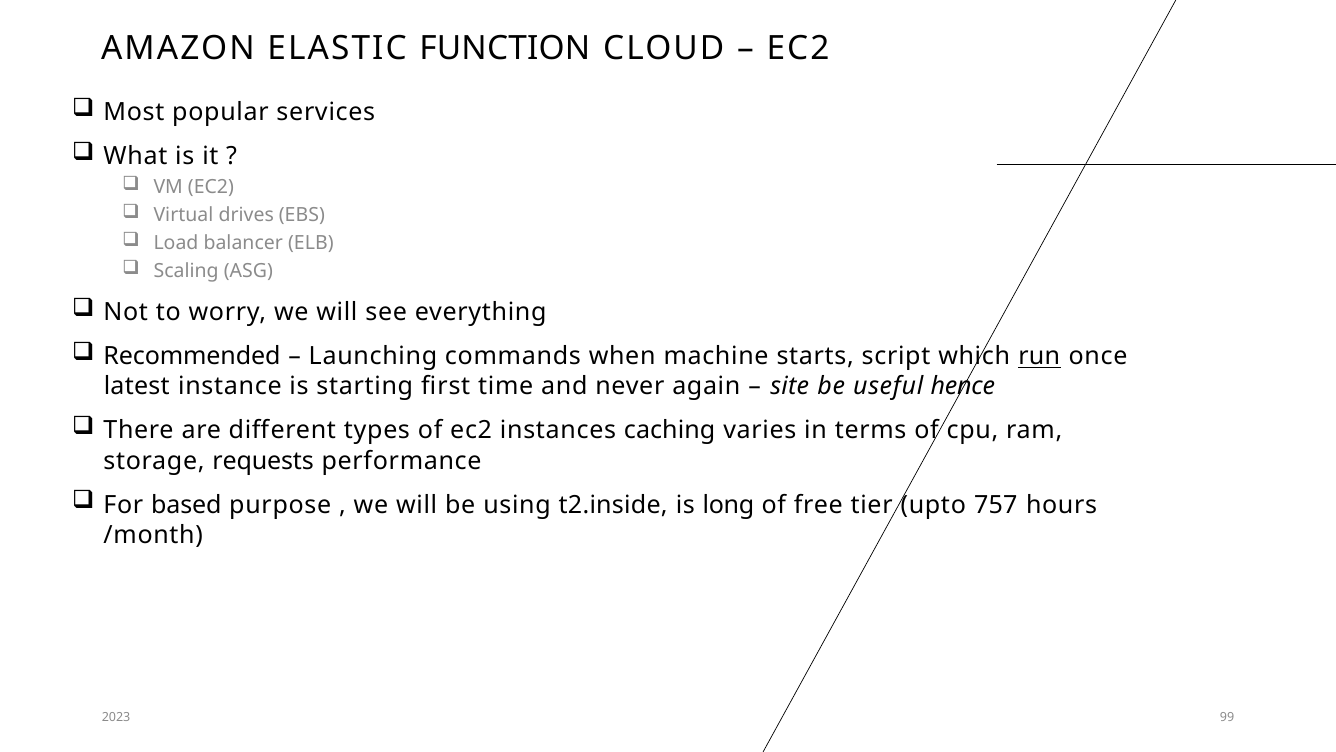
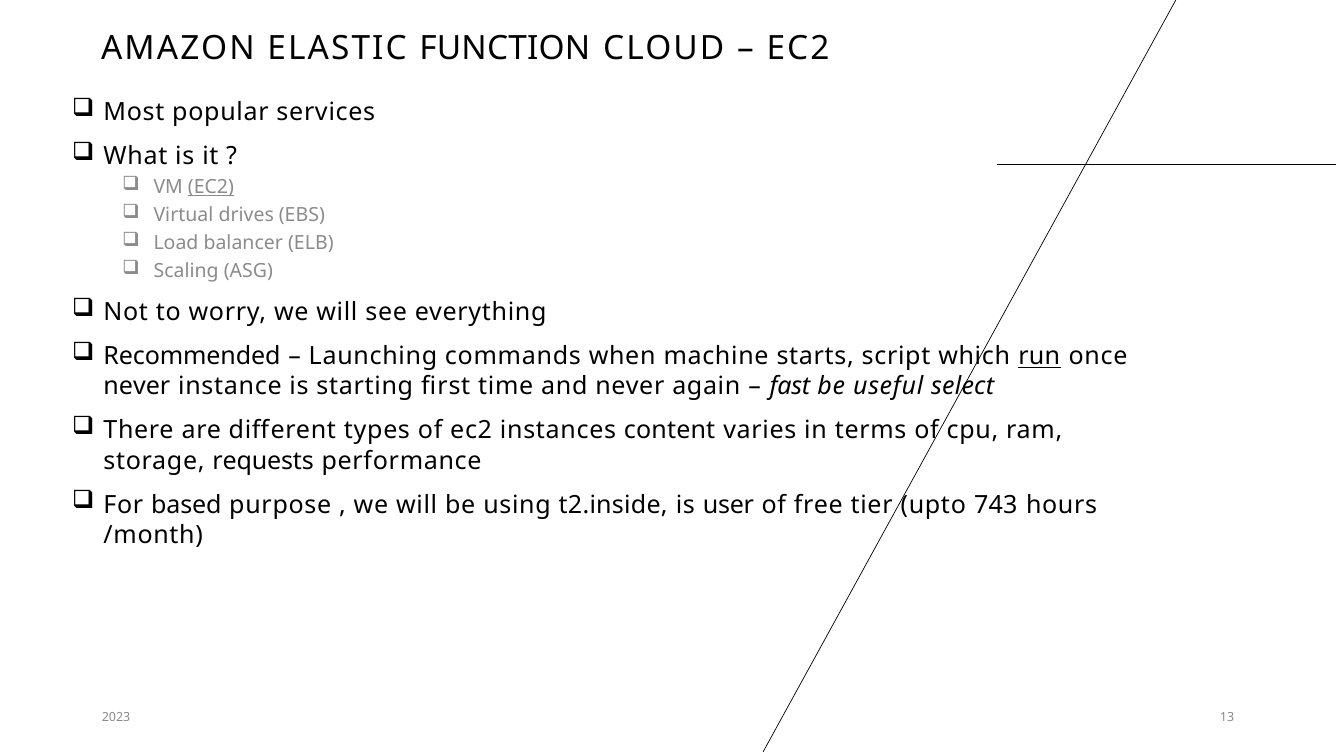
EC2 at (211, 187) underline: none -> present
latest at (137, 386): latest -> never
site: site -> fast
hence: hence -> select
caching: caching -> content
long: long -> user
757: 757 -> 743
99: 99 -> 13
